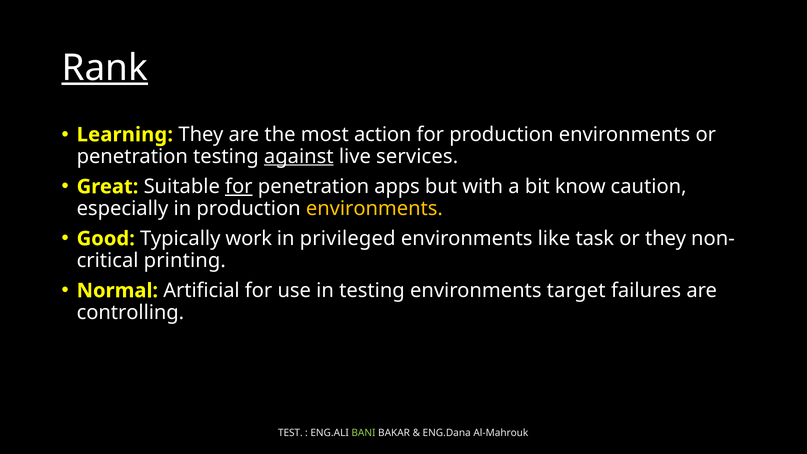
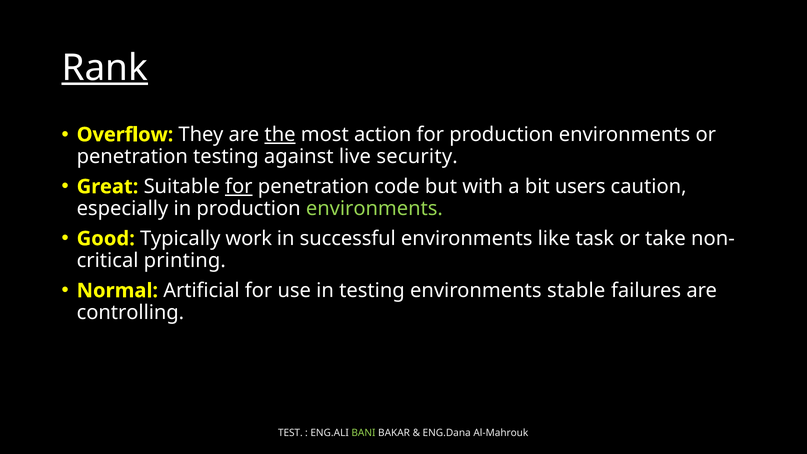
Learning: Learning -> Overflow
the underline: none -> present
against underline: present -> none
services: services -> security
apps: apps -> code
know: know -> users
environments at (374, 208) colour: yellow -> light green
privileged: privileged -> successful
or they: they -> take
target: target -> stable
